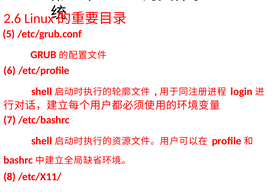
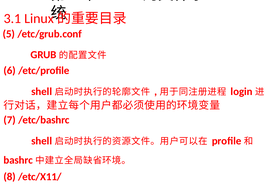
2.6: 2.6 -> 3.1
